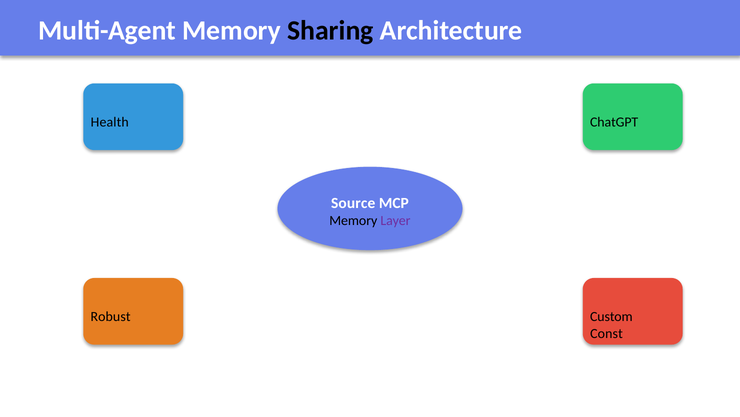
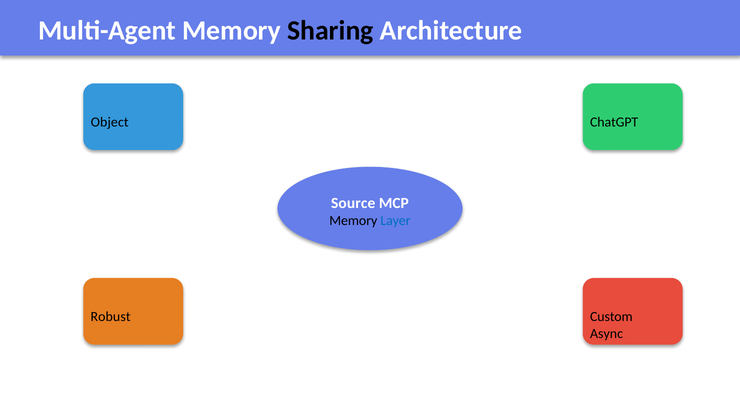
Health: Health -> Object
Layer colour: purple -> blue
Const: Const -> Async
